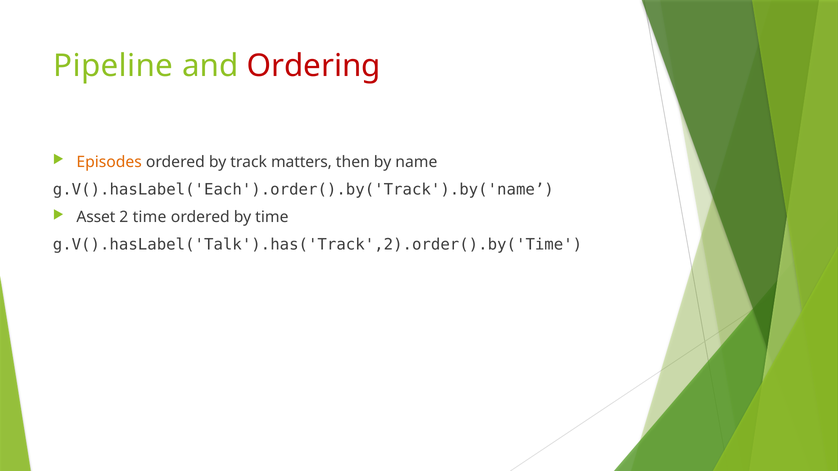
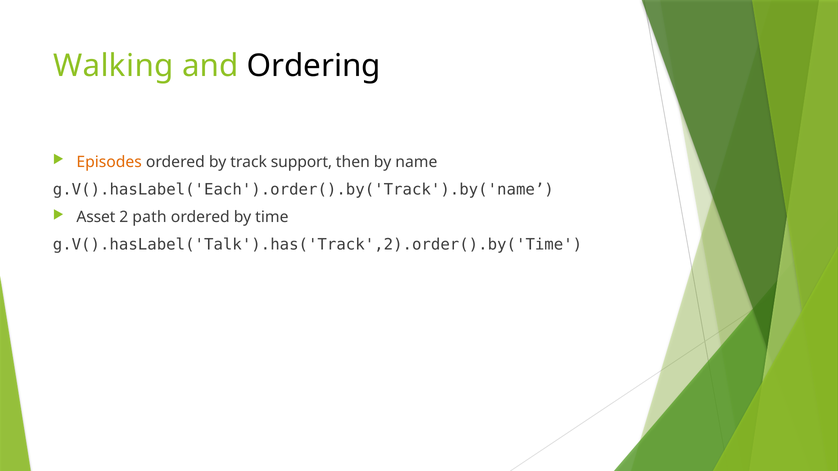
Pipeline: Pipeline -> Walking
Ordering colour: red -> black
matters: matters -> support
2 time: time -> path
